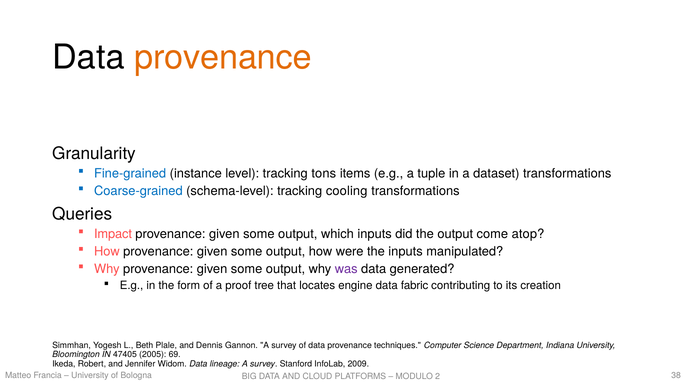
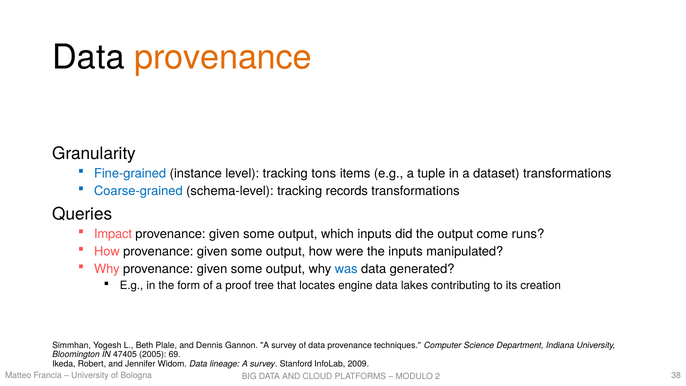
cooling: cooling -> records
atop: atop -> runs
was colour: purple -> blue
fabric: fabric -> lakes
